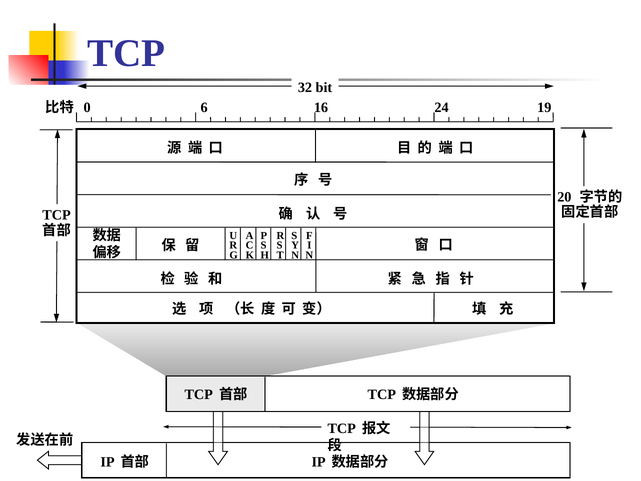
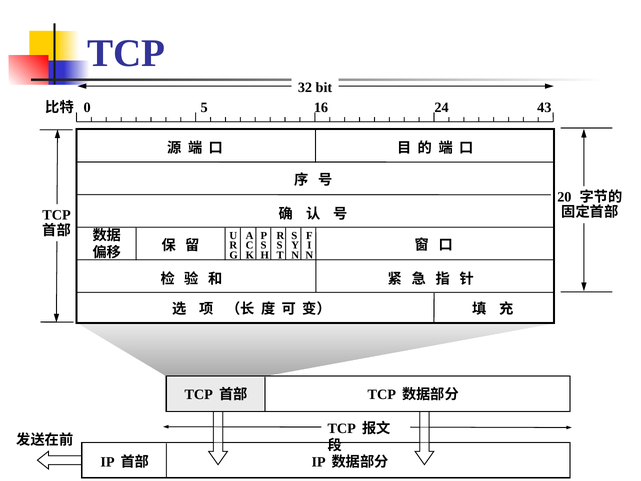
6: 6 -> 5
19: 19 -> 43
